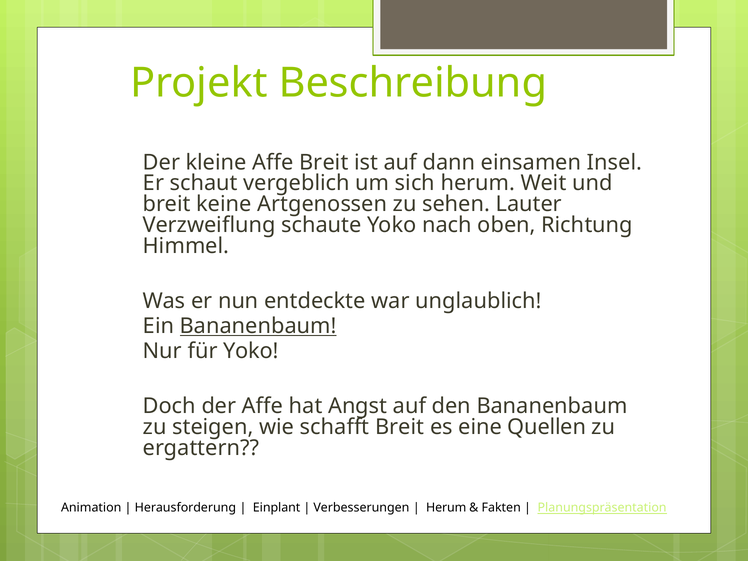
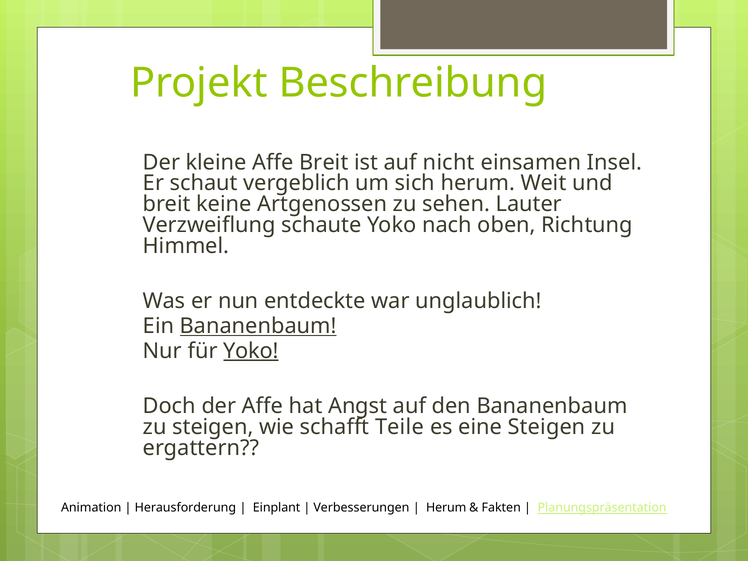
dann: dann -> nicht
Yoko at (251, 351) underline: none -> present
schafft Breit: Breit -> Teile
eine Quellen: Quellen -> Steigen
